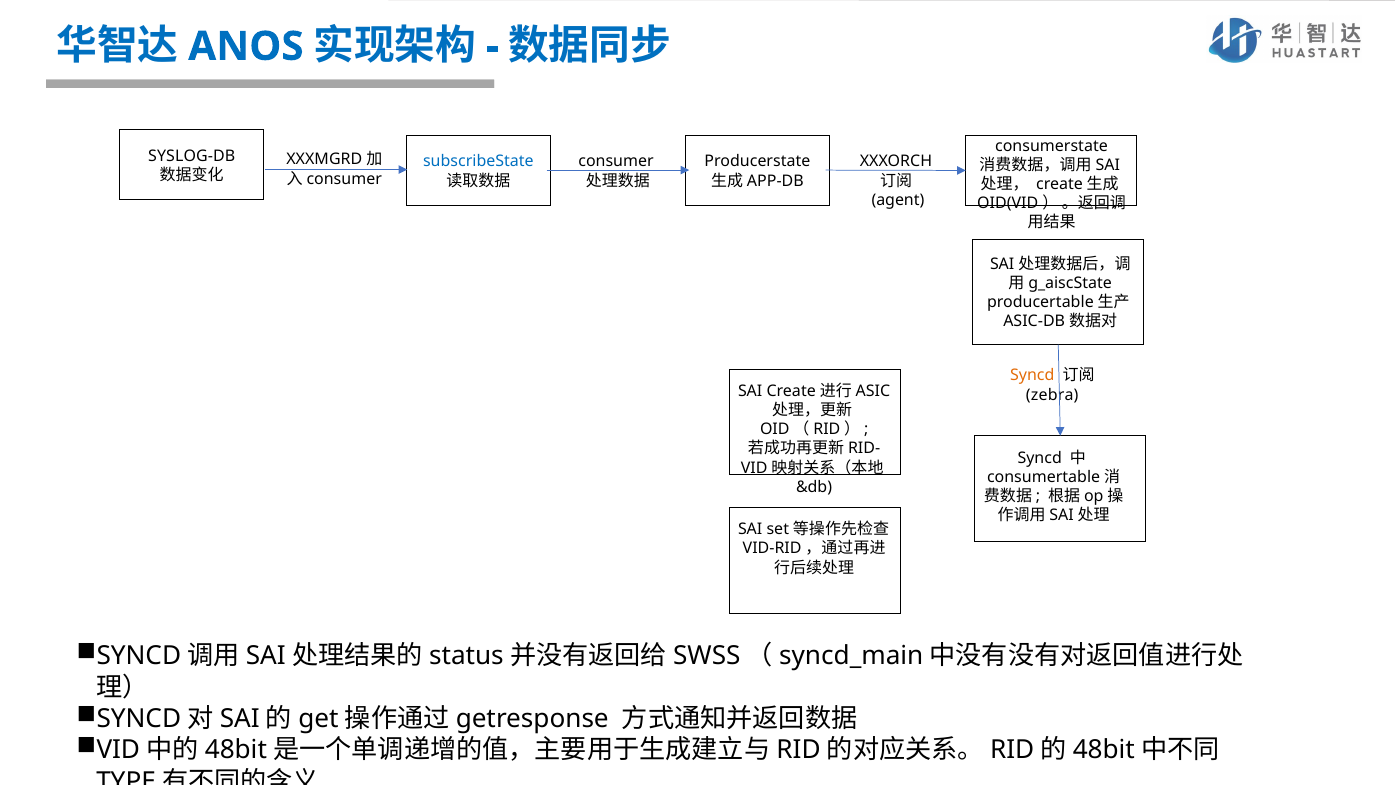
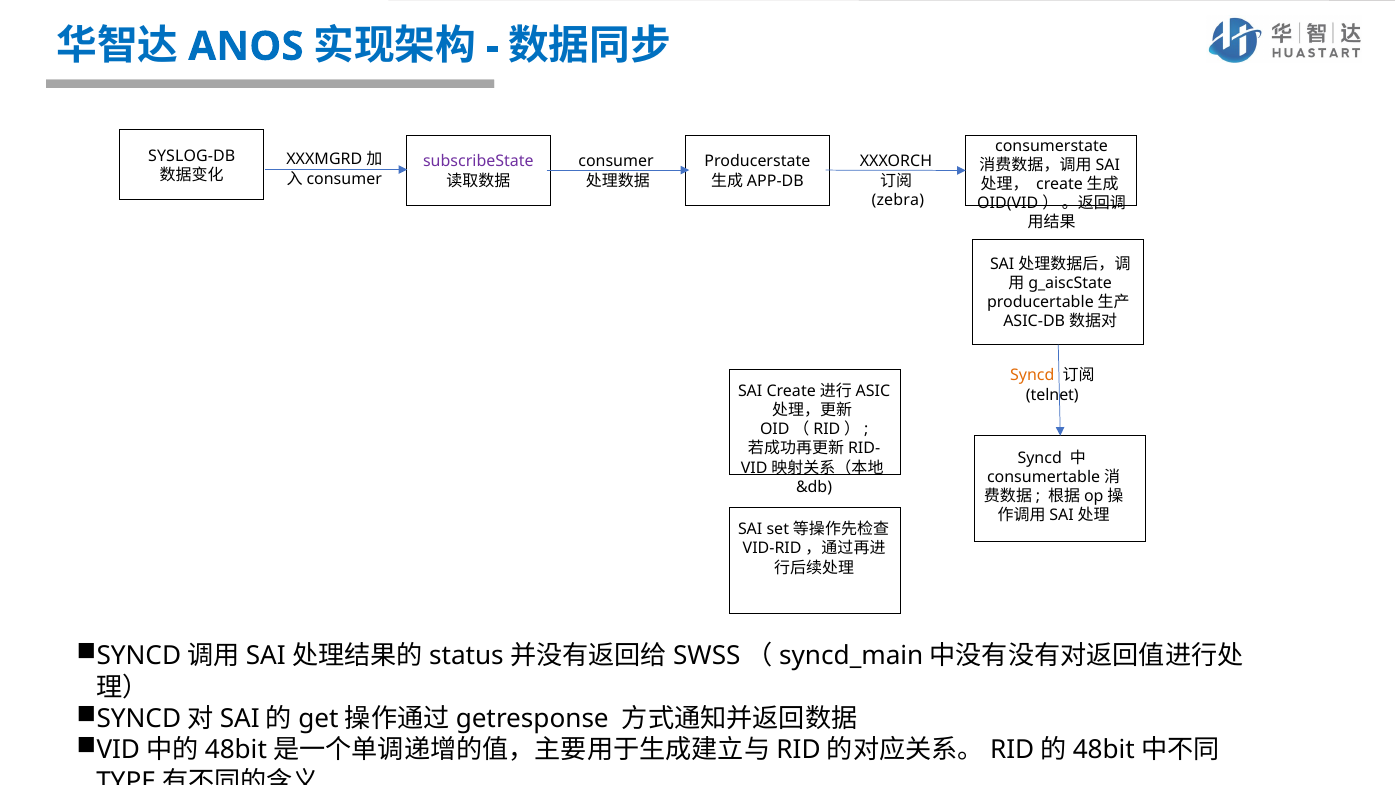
subscribeState colour: blue -> purple
agent: agent -> zebra
zebra: zebra -> telnet
